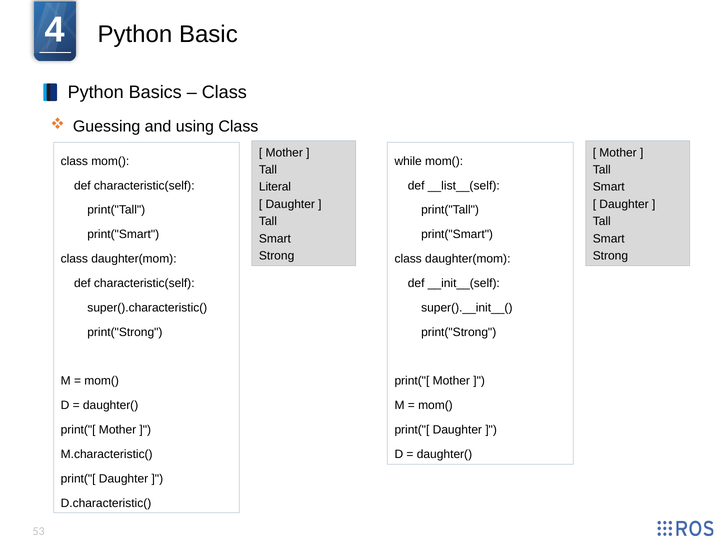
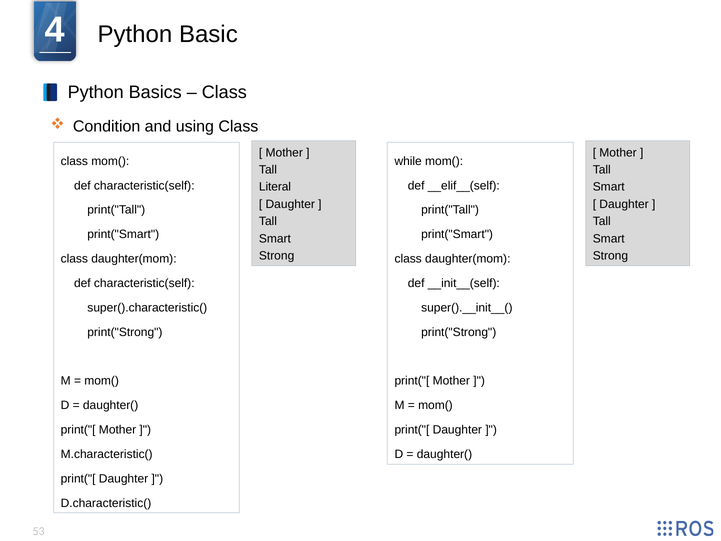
Guessing: Guessing -> Condition
__list__(self: __list__(self -> __elif__(self
